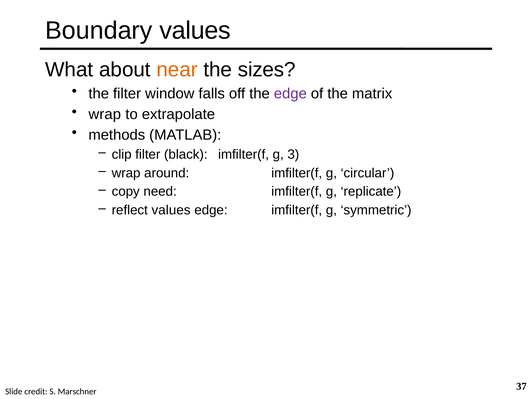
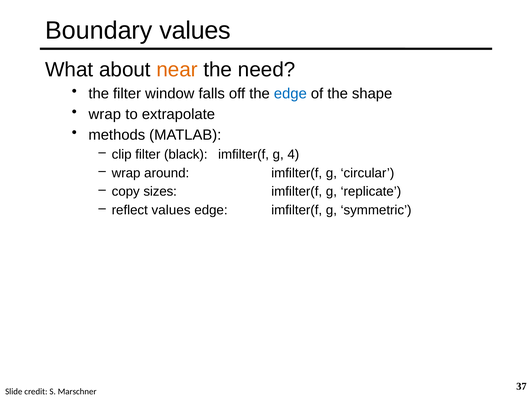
sizes: sizes -> need
edge at (290, 94) colour: purple -> blue
matrix: matrix -> shape
3: 3 -> 4
need: need -> sizes
